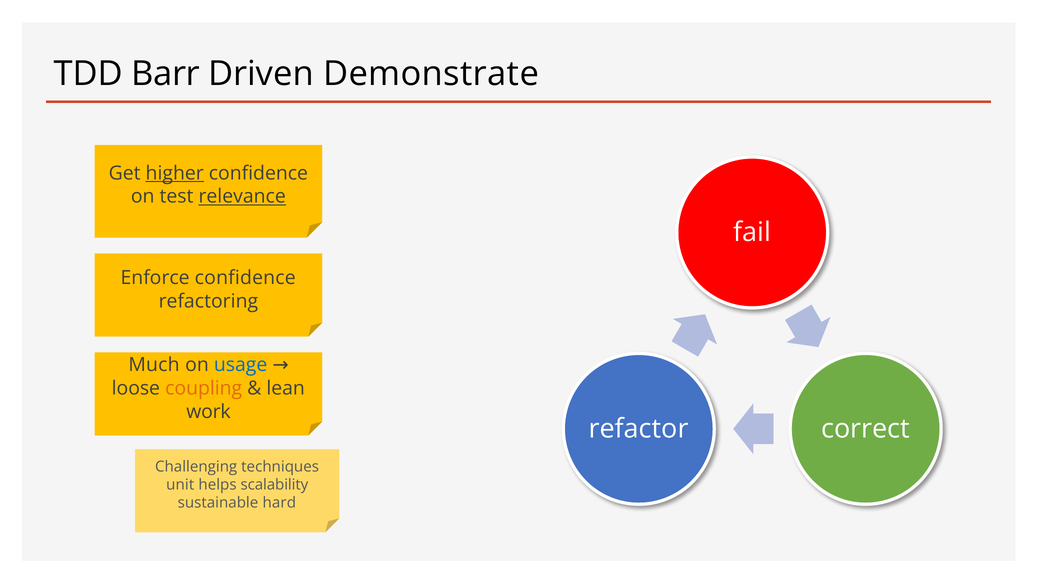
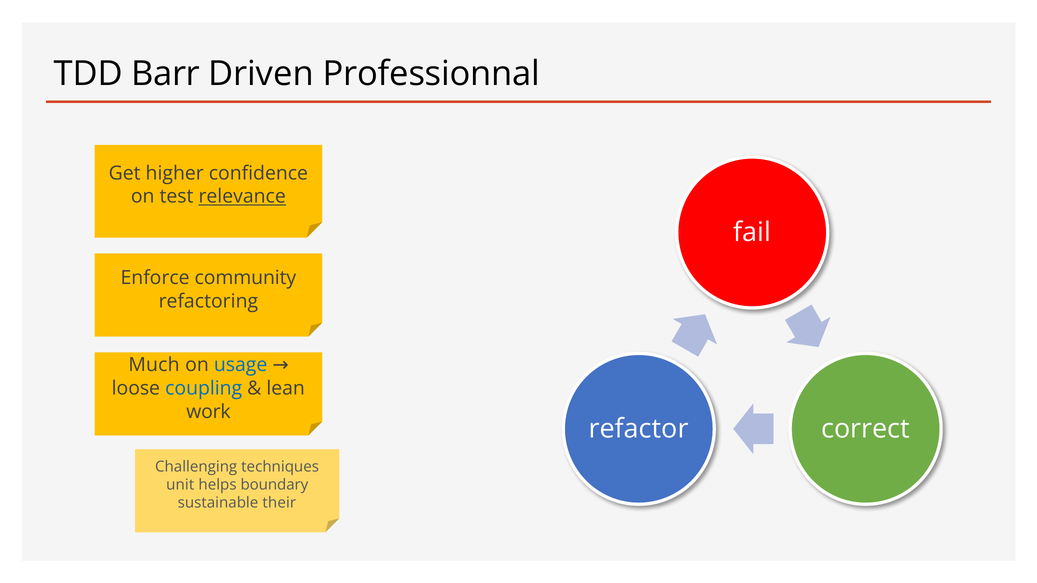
Demonstrate: Demonstrate -> Professionnal
higher underline: present -> none
Enforce confidence: confidence -> community
coupling colour: orange -> blue
scalability: scalability -> boundary
hard: hard -> their
